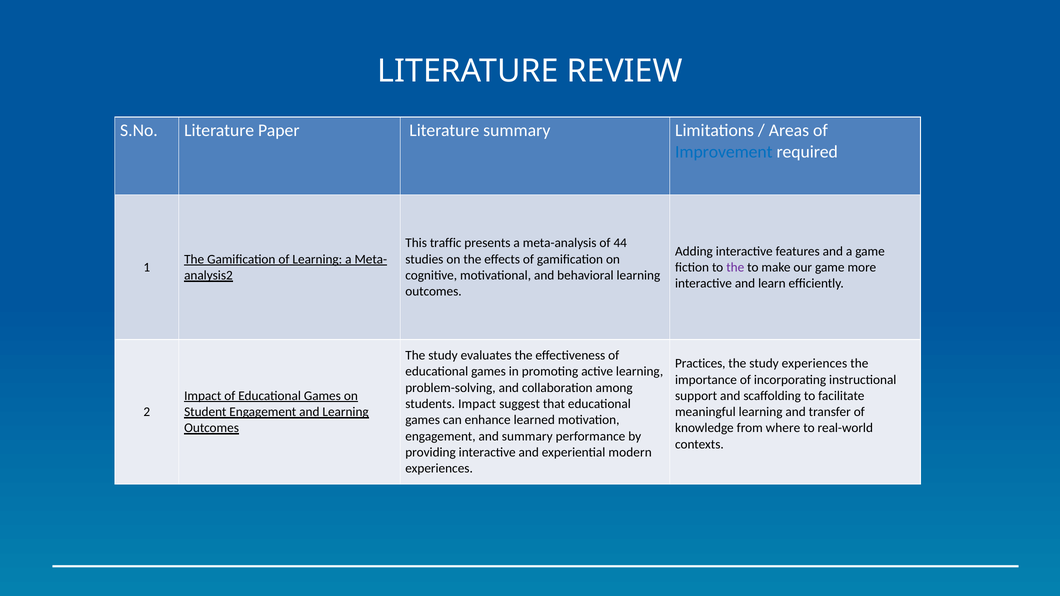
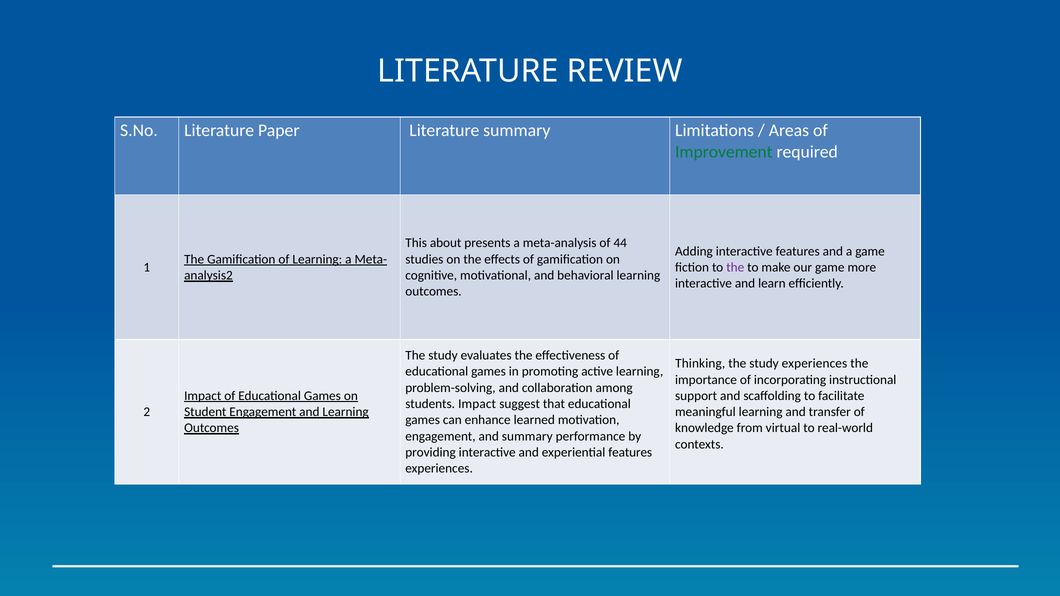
Improvement colour: blue -> green
traffic: traffic -> about
Practices: Practices -> Thinking
where: where -> virtual
experiential modern: modern -> features
